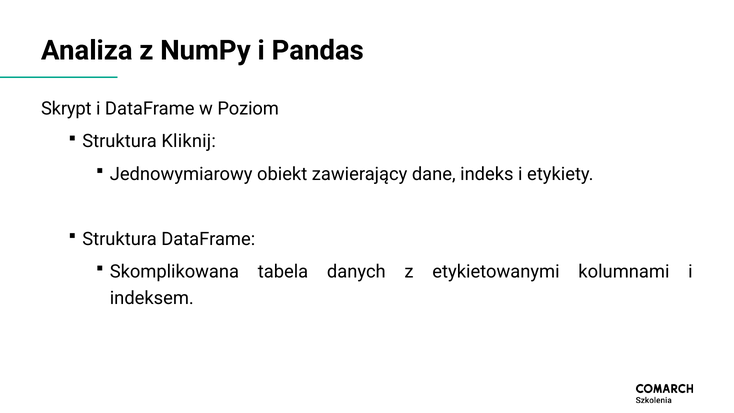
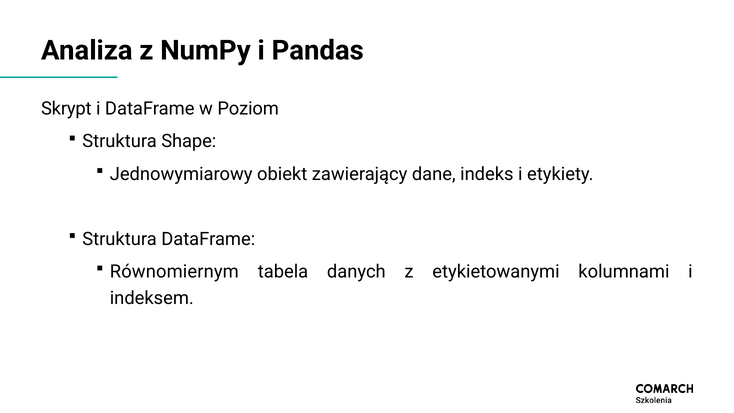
Kliknij: Kliknij -> Shape
Skomplikowana: Skomplikowana -> Równomiernym
